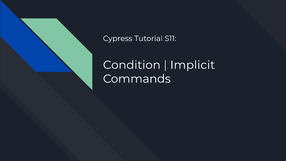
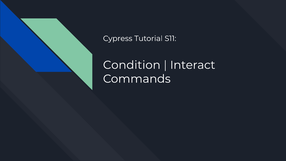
Implicit: Implicit -> Interact
